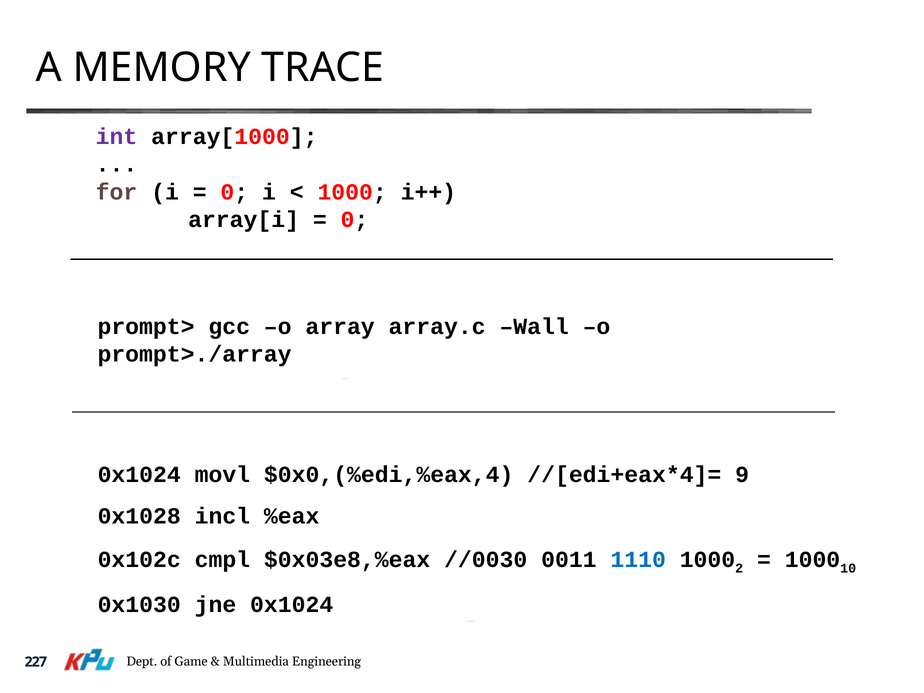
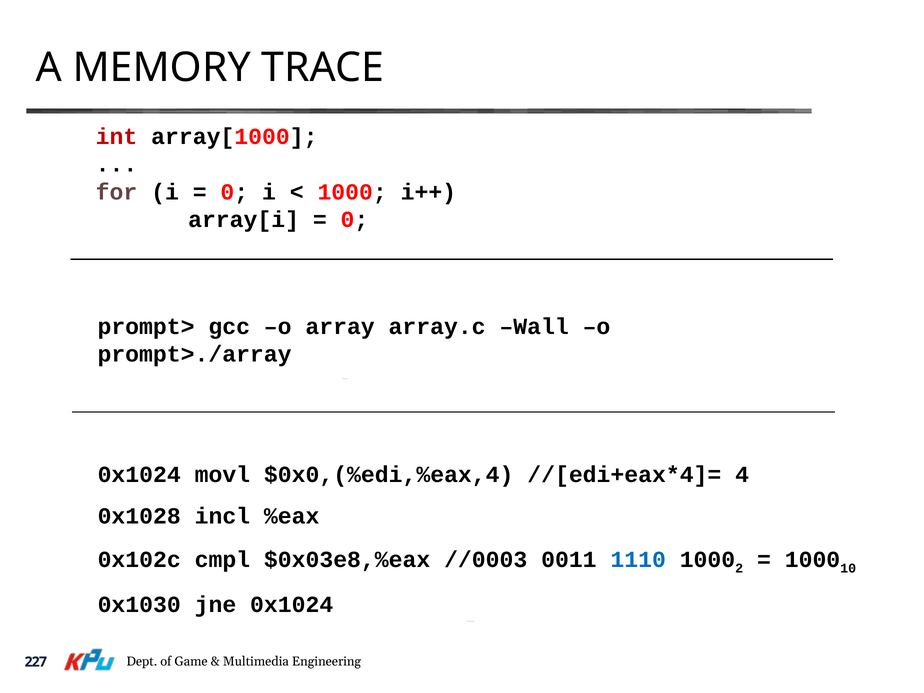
int at (117, 137) colour: purple -> red
9: 9 -> 4
//0030: //0030 -> //0003
